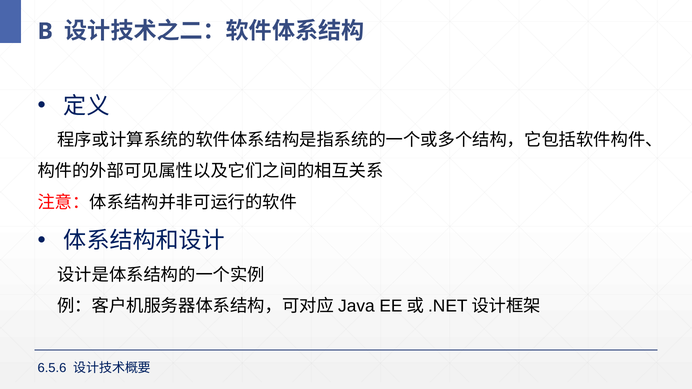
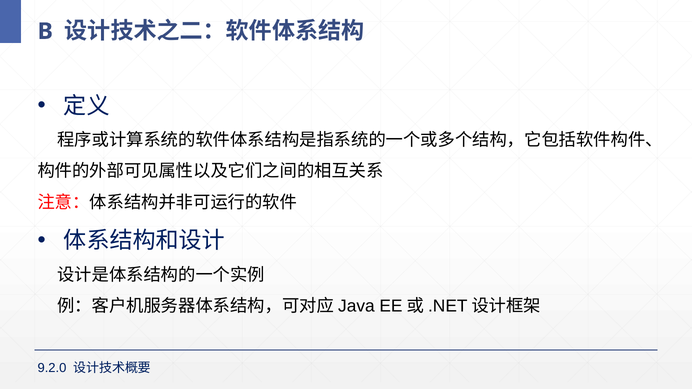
6.5.6: 6.5.6 -> 9.2.0
